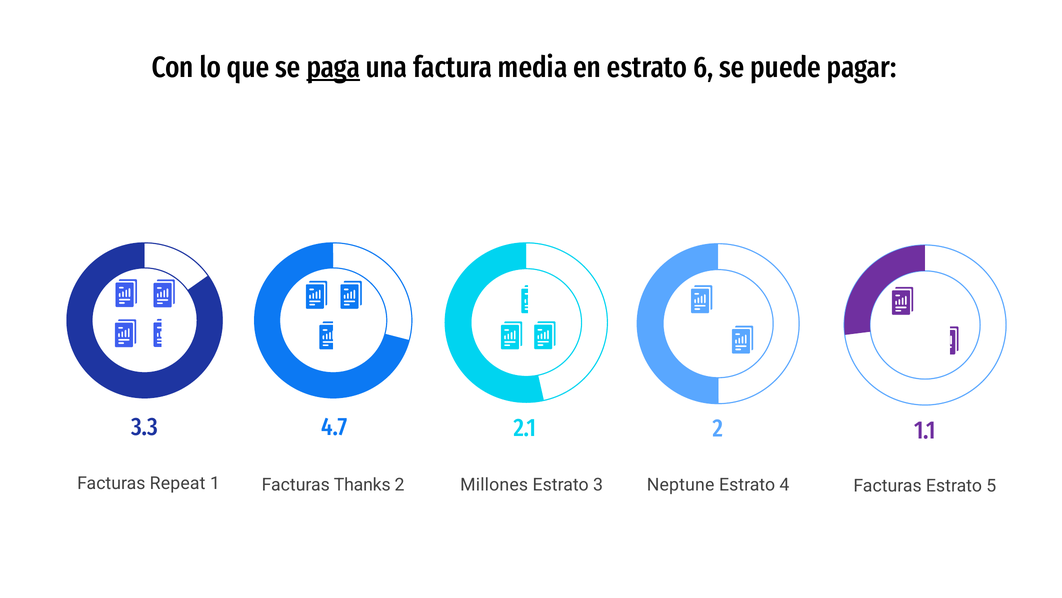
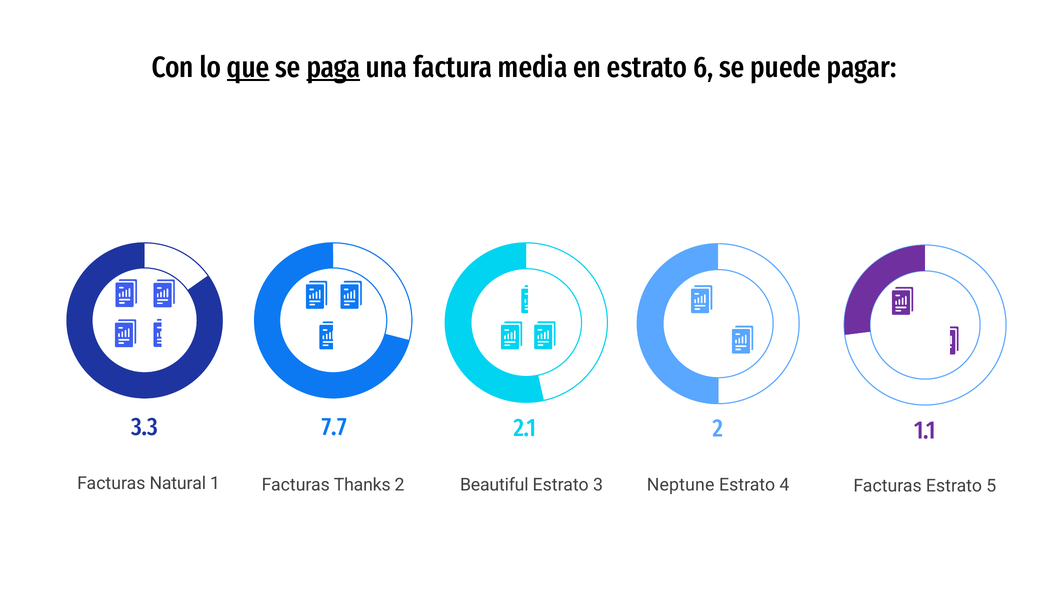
que underline: none -> present
4.7: 4.7 -> 7.7
Repeat: Repeat -> Natural
Millones: Millones -> Beautiful
